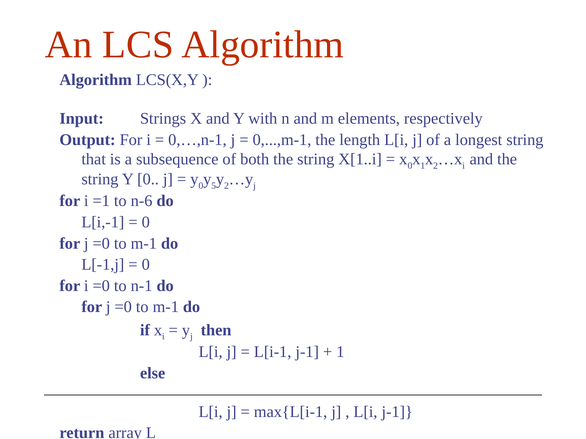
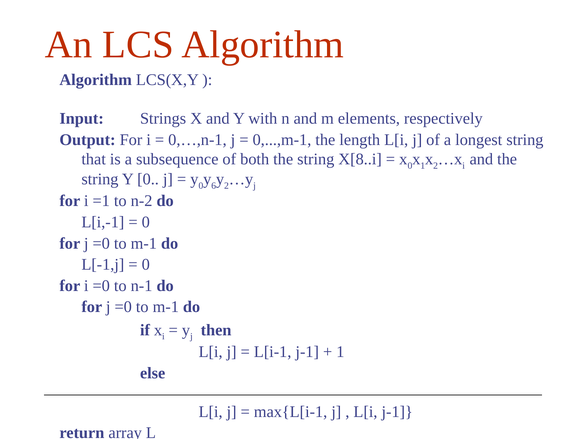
X[1..i: X[1..i -> X[8..i
5: 5 -> 6
n-6: n-6 -> n-2
